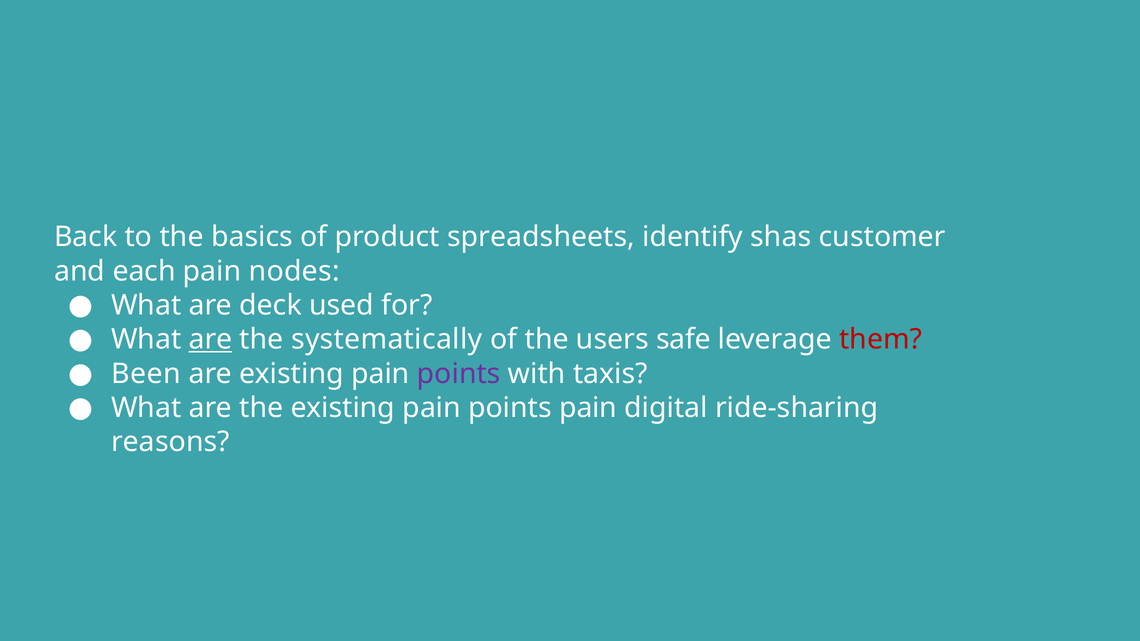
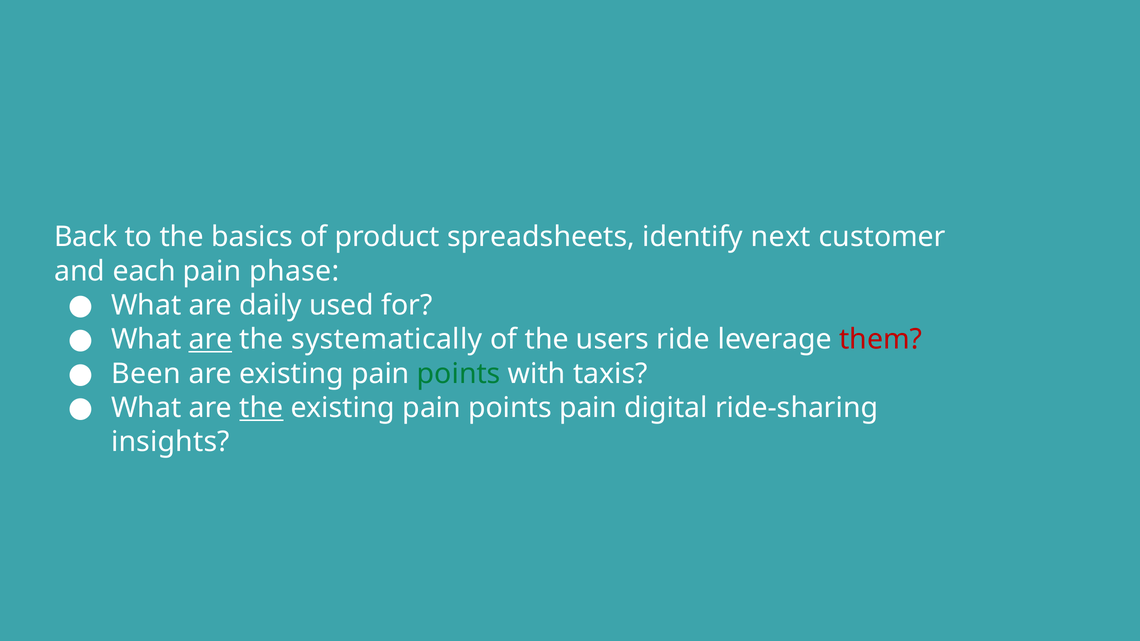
shas: shas -> next
nodes: nodes -> phase
deck: deck -> daily
safe: safe -> ride
points at (459, 374) colour: purple -> green
the at (261, 408) underline: none -> present
reasons: reasons -> insights
